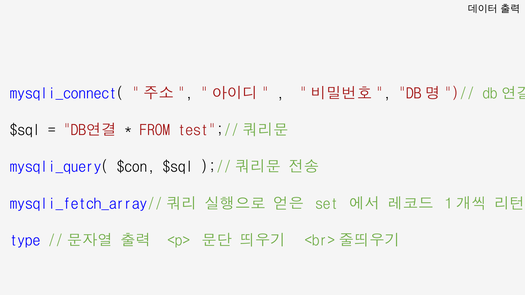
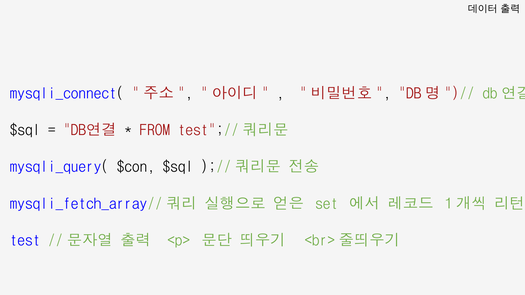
type: type -> test
